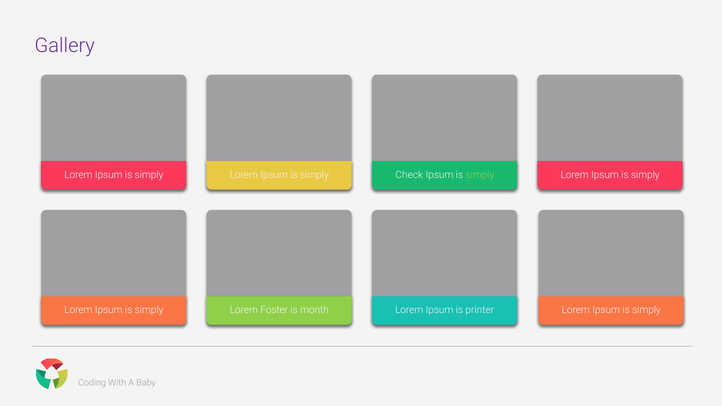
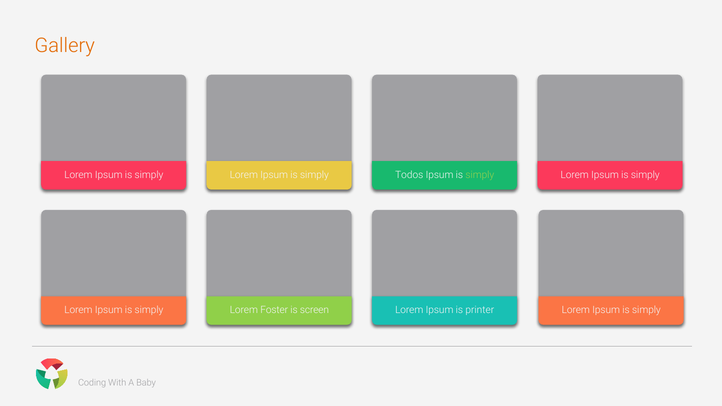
Gallery colour: purple -> orange
Check: Check -> Todos
month: month -> screen
